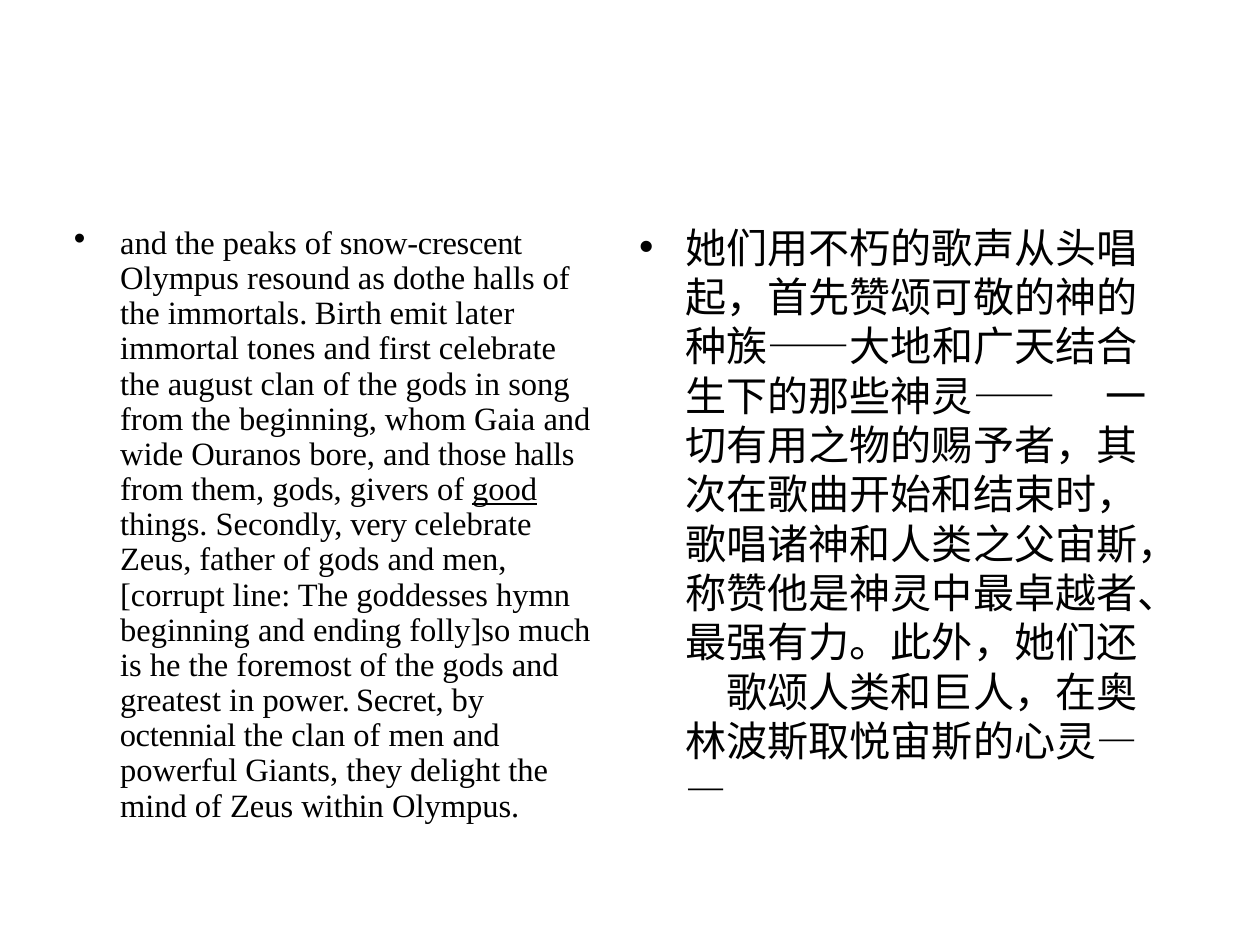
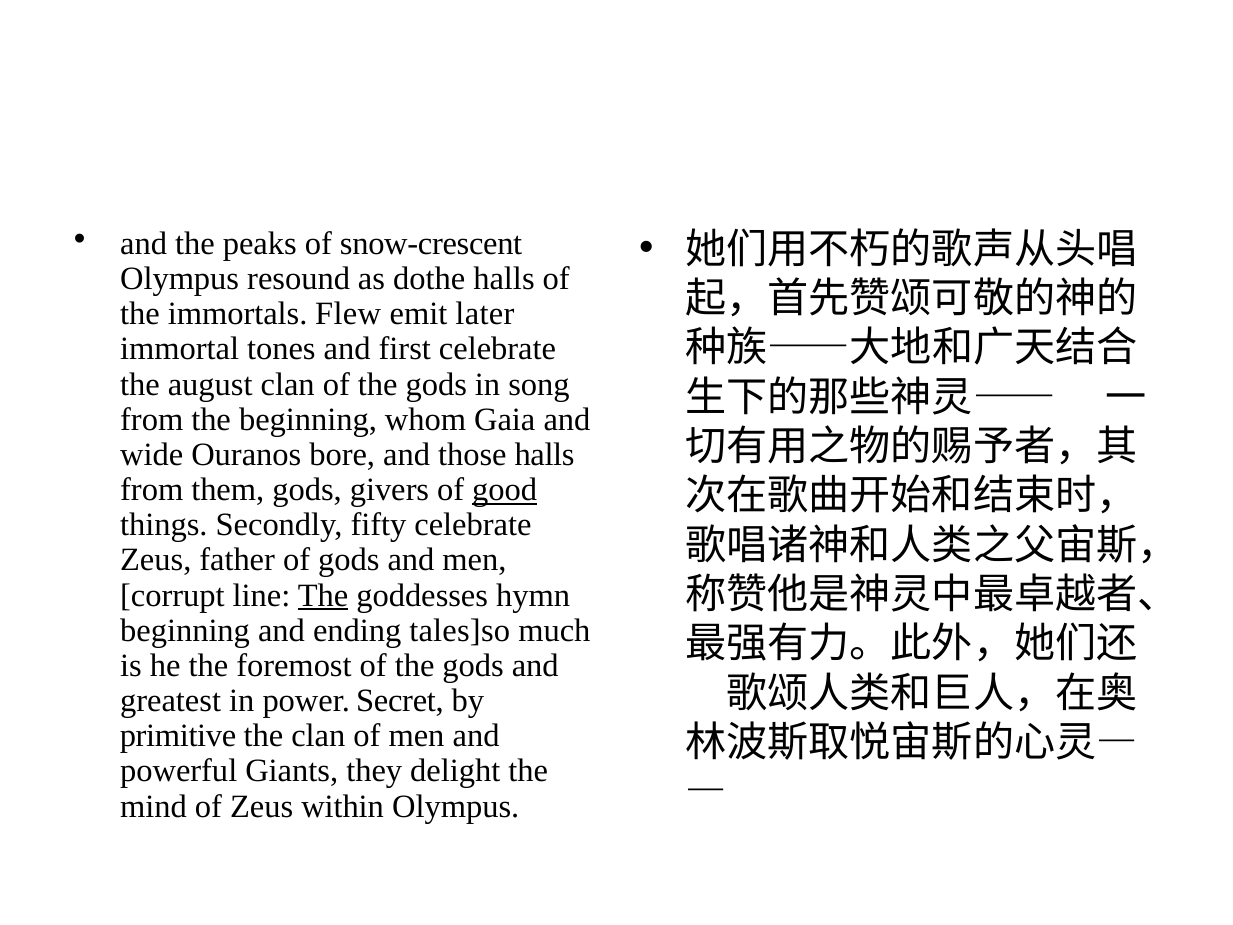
Birth: Birth -> Flew
very: very -> fifty
The at (323, 595) underline: none -> present
folly]so: folly]so -> tales]so
octennial: octennial -> primitive
